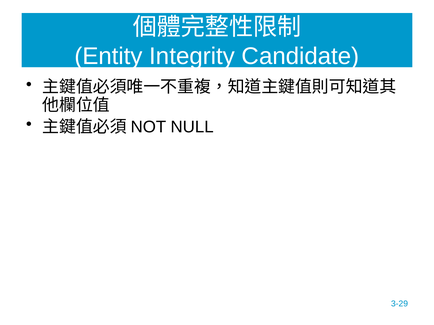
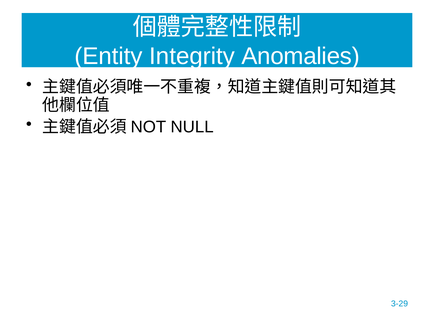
Candidate: Candidate -> Anomalies
